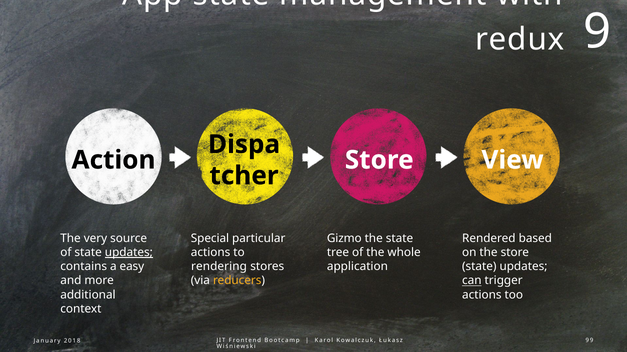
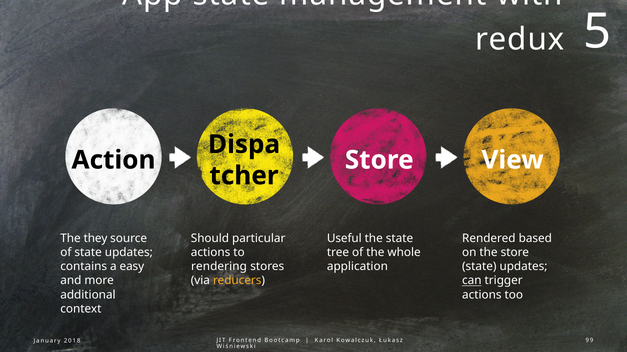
9: 9 -> 5
very: very -> they
Special: Special -> Should
Gizmo: Gizmo -> Useful
updates at (129, 253) underline: present -> none
